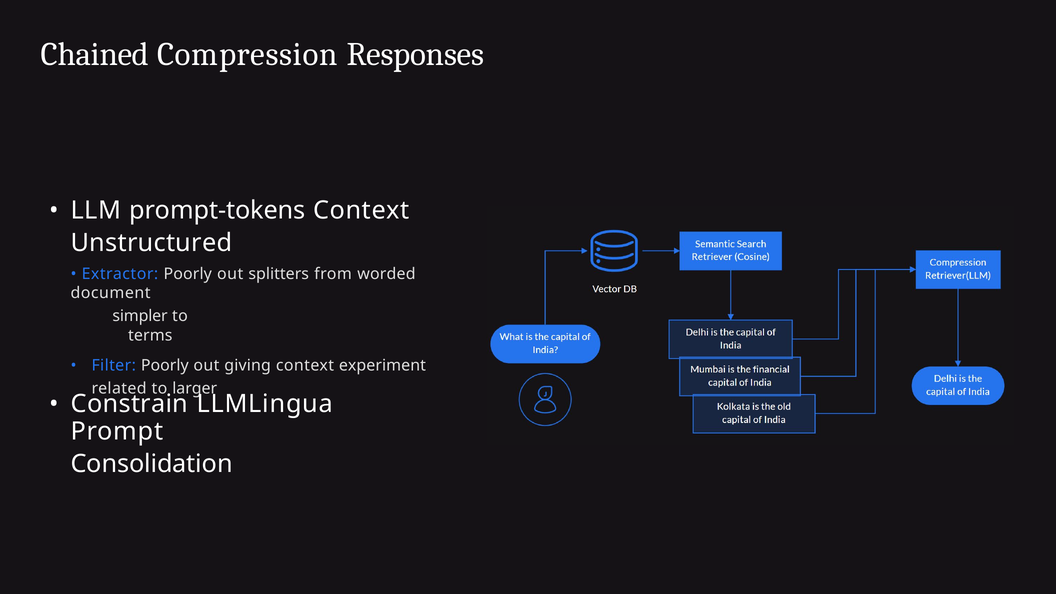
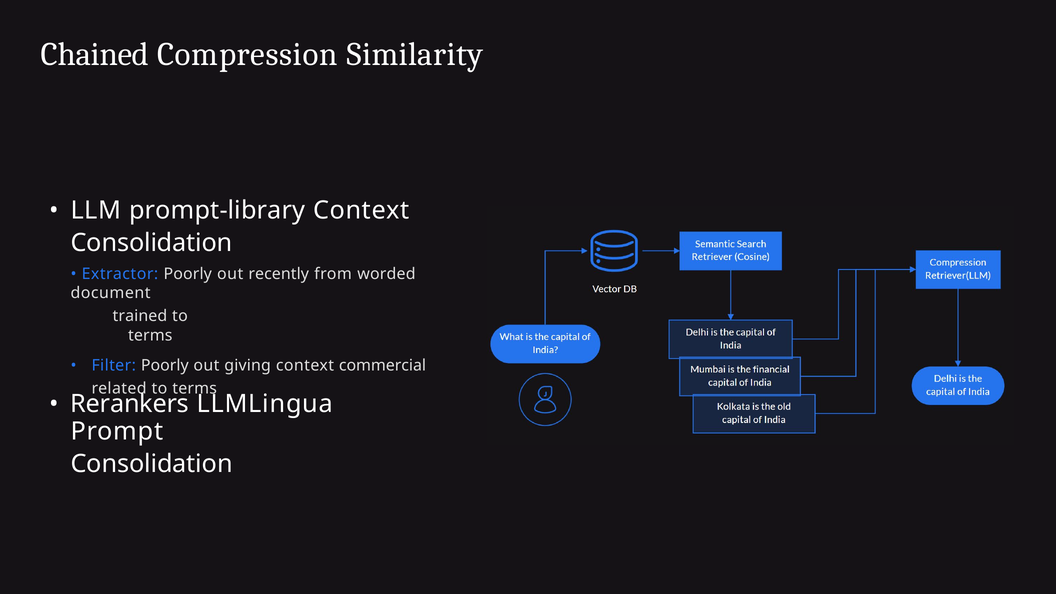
Responses: Responses -> Similarity
prompt-tokens: prompt-tokens -> prompt-library
Unstructured at (151, 243): Unstructured -> Consolidation
splitters: splitters -> recently
simpler: simpler -> trained
experiment: experiment -> commercial
related to larger: larger -> terms
Constrain: Constrain -> Rerankers
